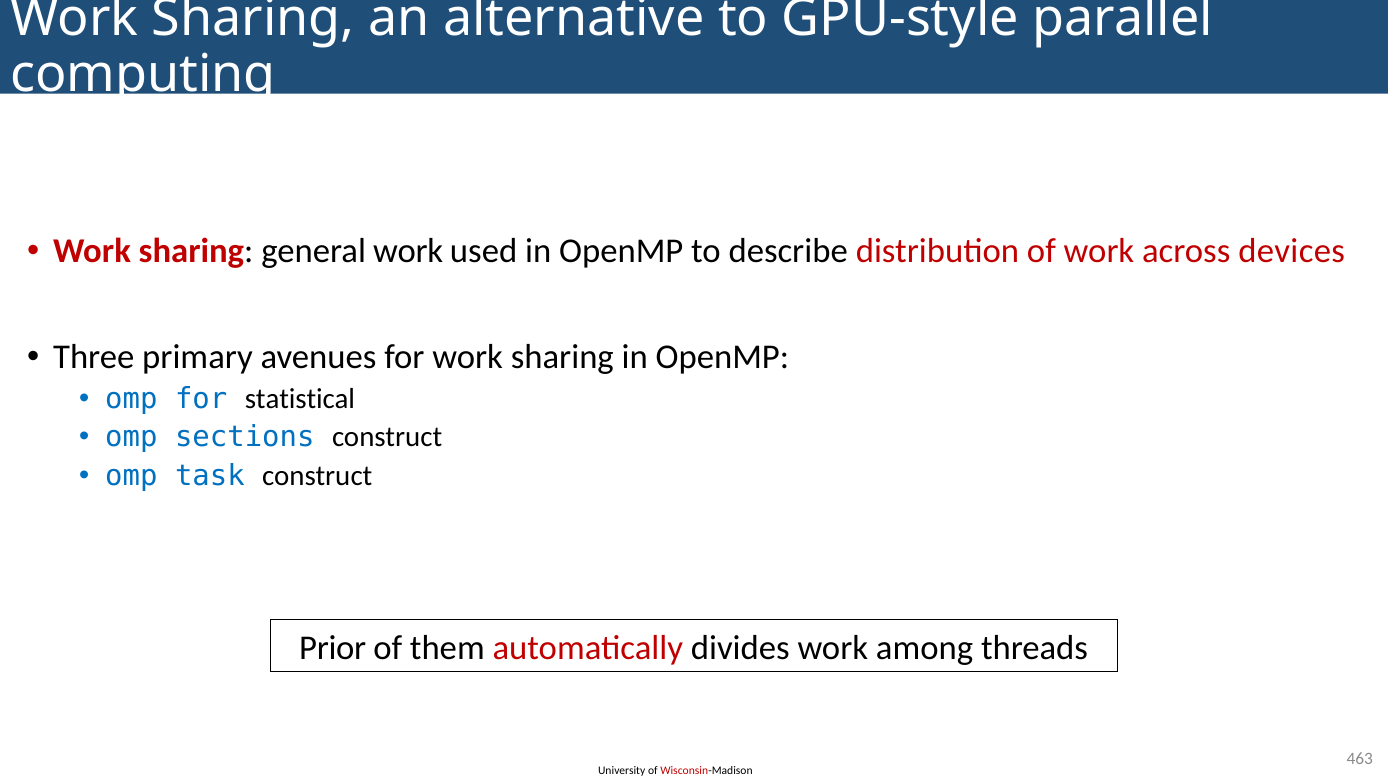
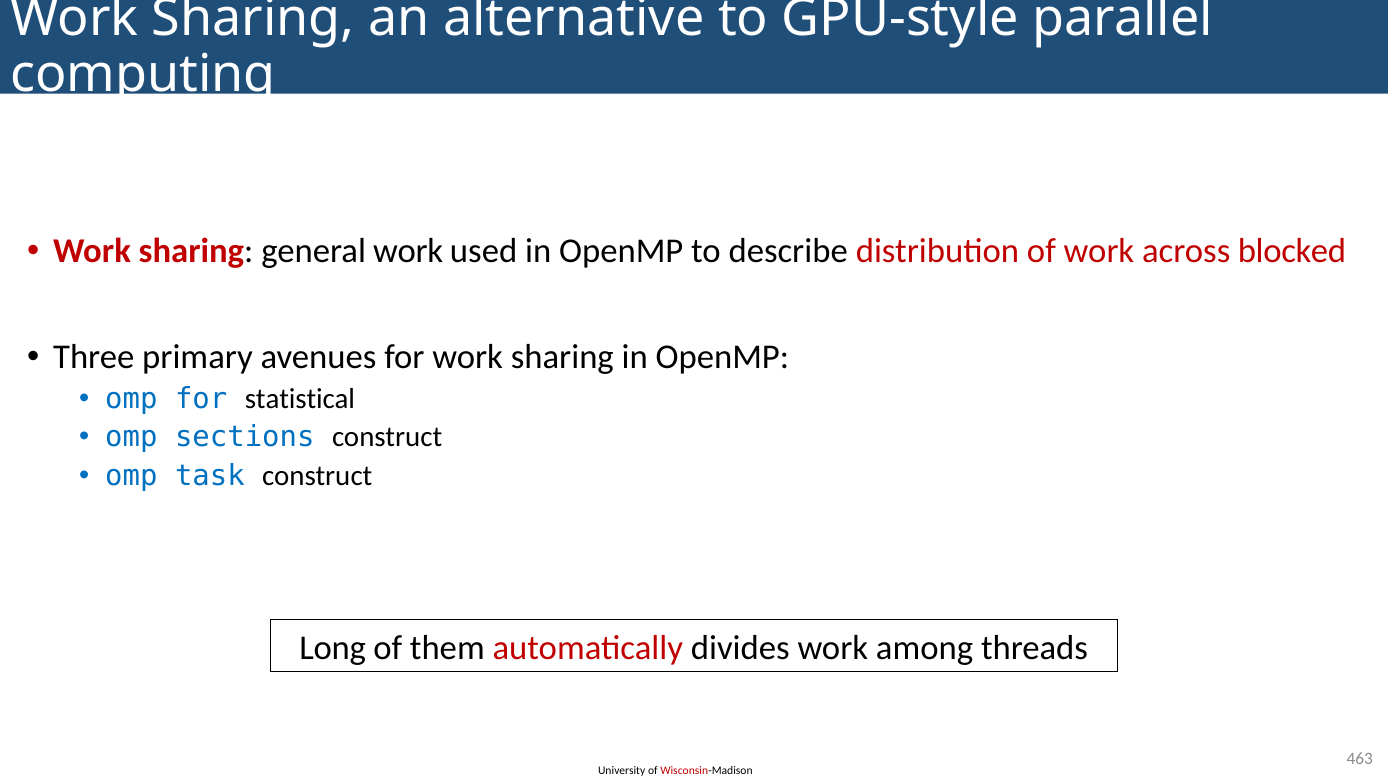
devices: devices -> blocked
Prior: Prior -> Long
